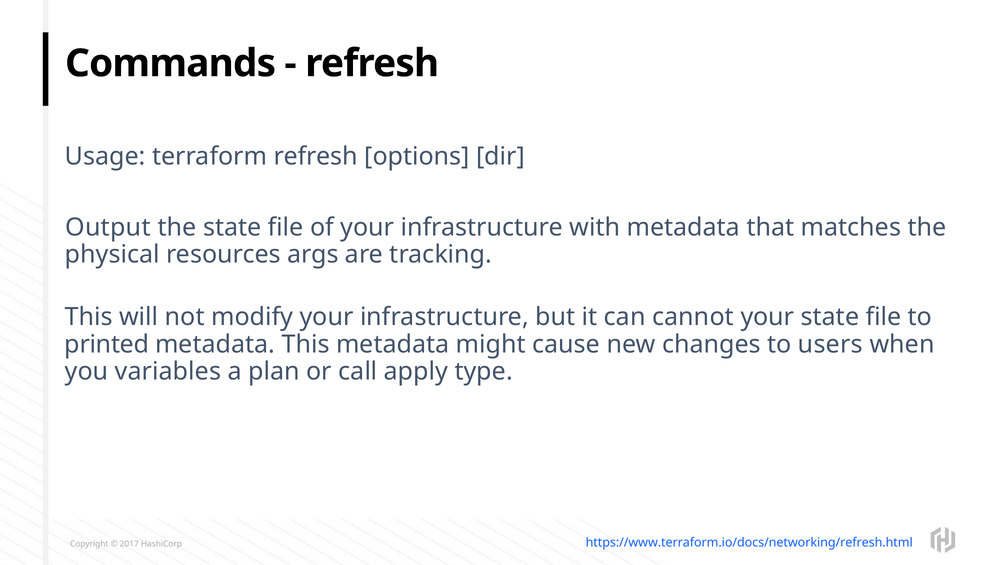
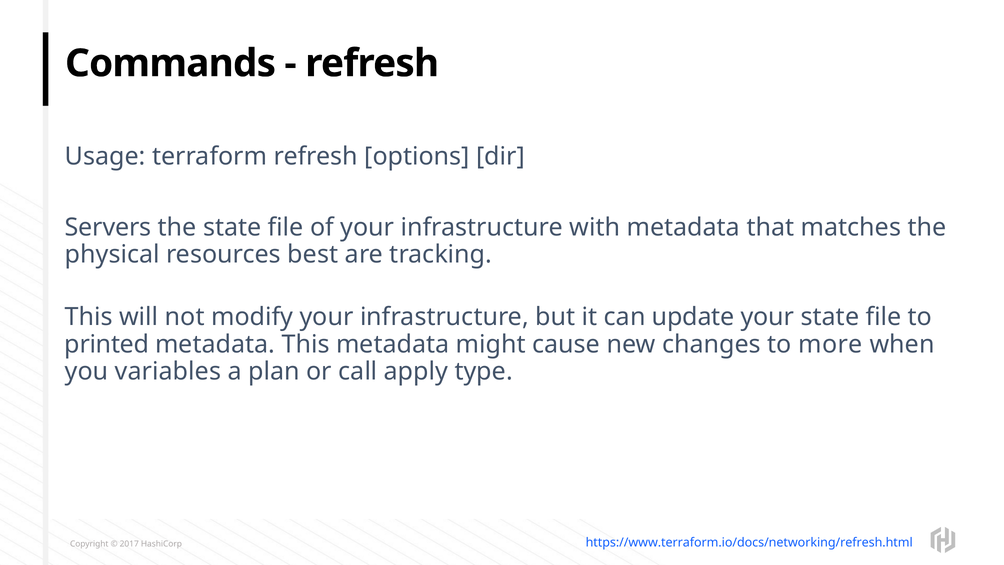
Output: Output -> Servers
args: args -> best
cannot: cannot -> update
users: users -> more
